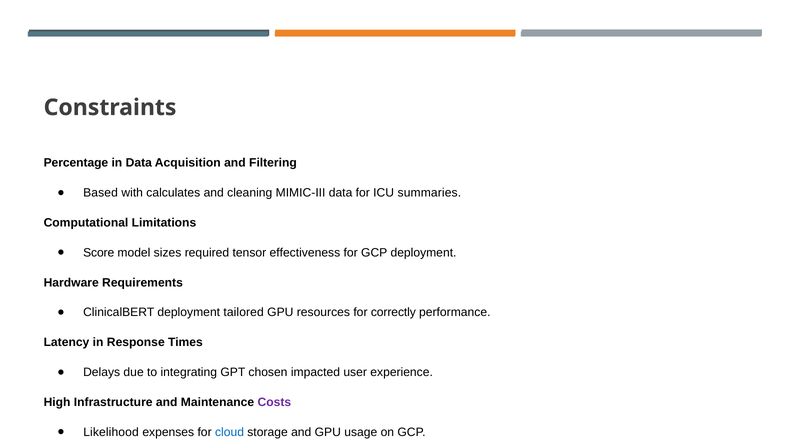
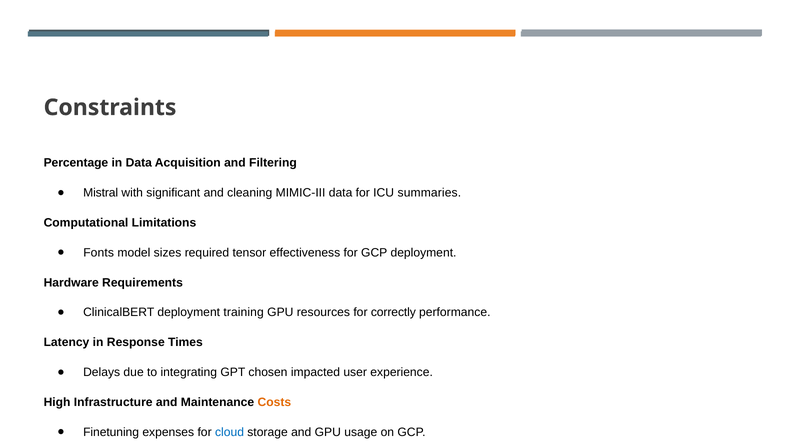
Based: Based -> Mistral
calculates: calculates -> significant
Score: Score -> Fonts
tailored: tailored -> training
Costs colour: purple -> orange
Likelihood: Likelihood -> Finetuning
